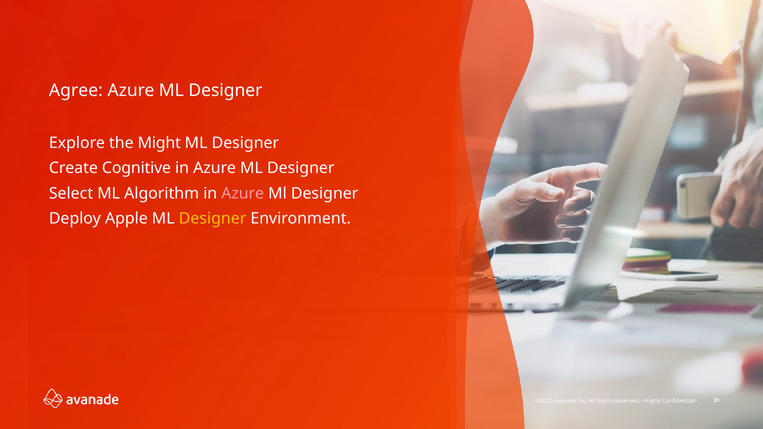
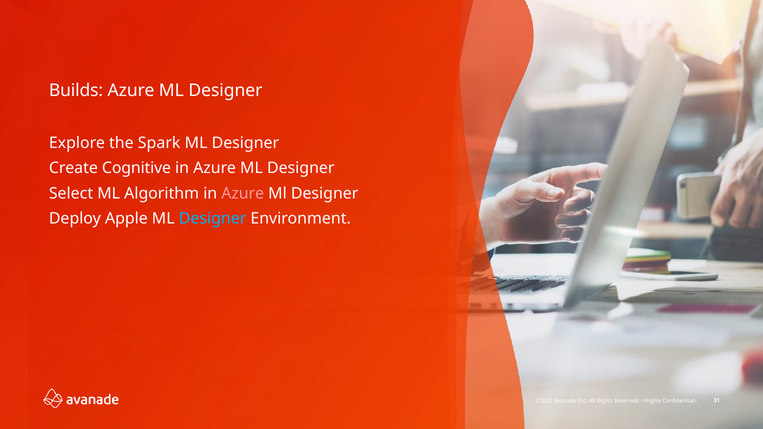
Agree: Agree -> Builds
Might: Might -> Spark
Designer at (213, 219) colour: yellow -> light blue
